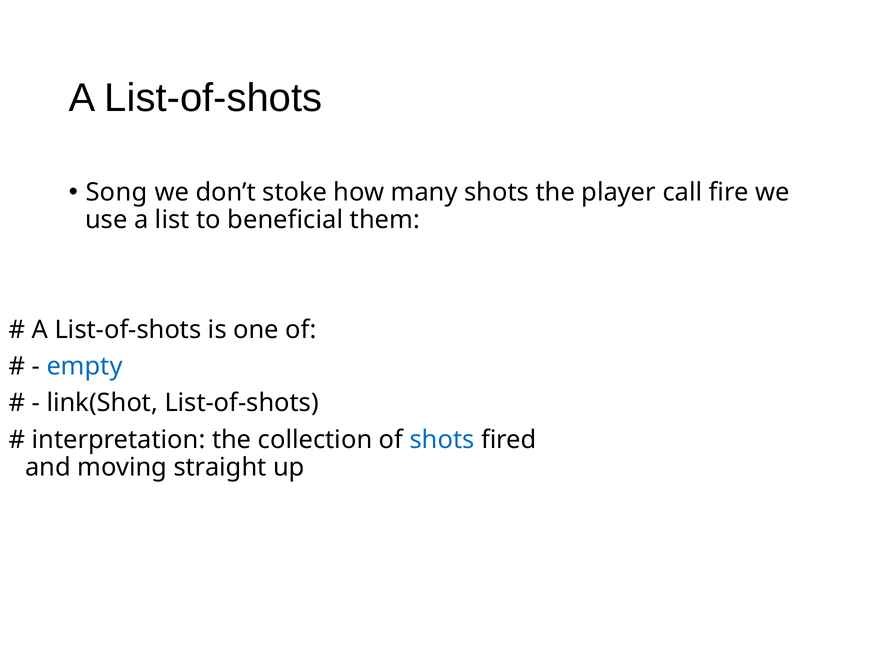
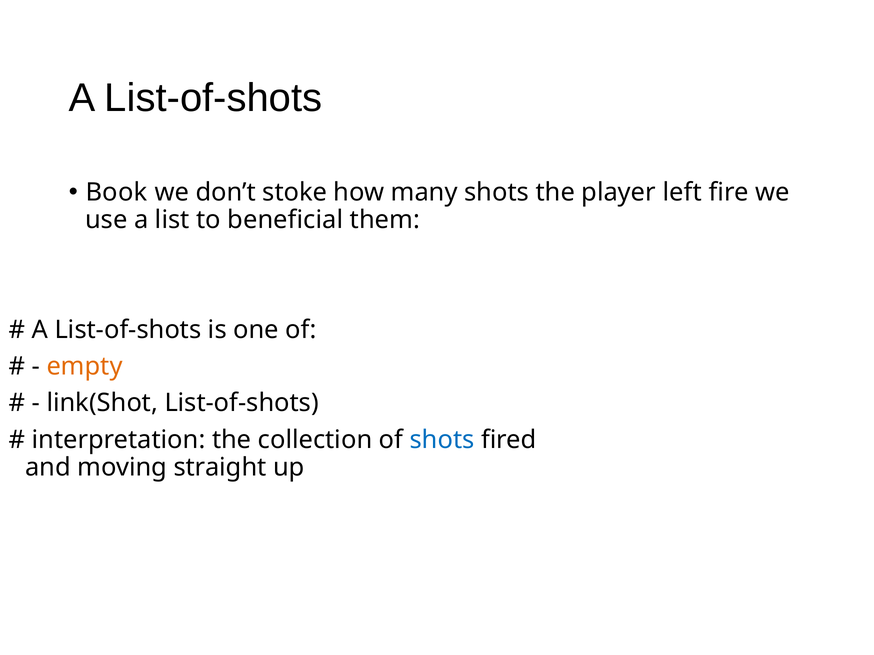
Song: Song -> Book
call: call -> left
empty colour: blue -> orange
